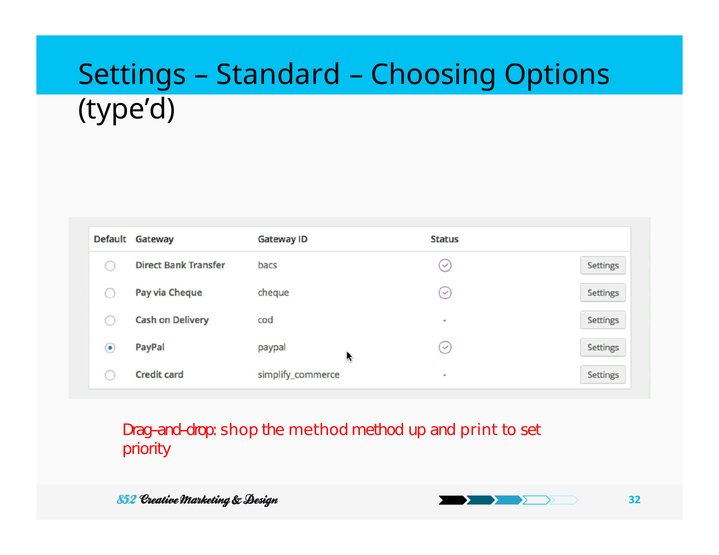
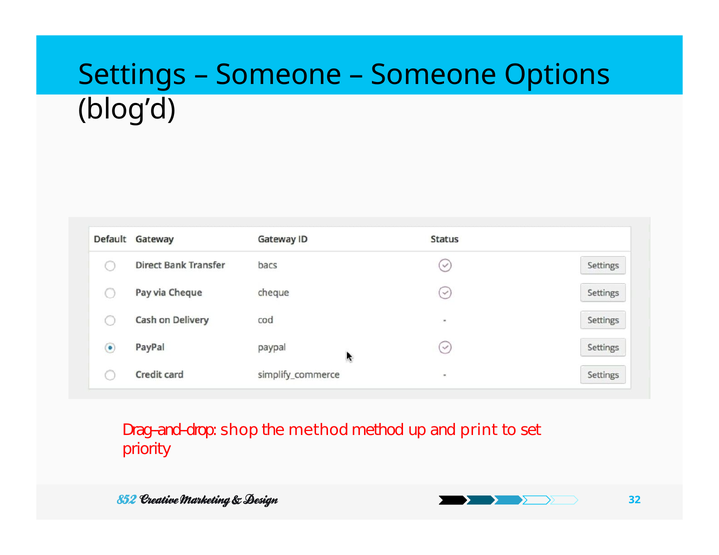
Standard at (279, 75): Standard -> Someone
Choosing at (434, 75): Choosing -> Someone
type’d: type’d -> blog’d
